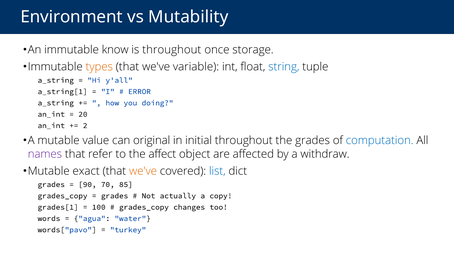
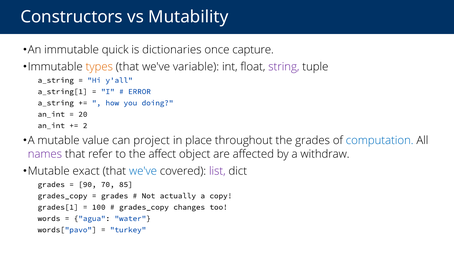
Environment: Environment -> Constructors
know: know -> quick
is throughout: throughout -> dictionaries
storage: storage -> capture
string colour: blue -> purple
original: original -> project
initial: initial -> place
we've at (143, 171) colour: orange -> blue
list colour: blue -> purple
